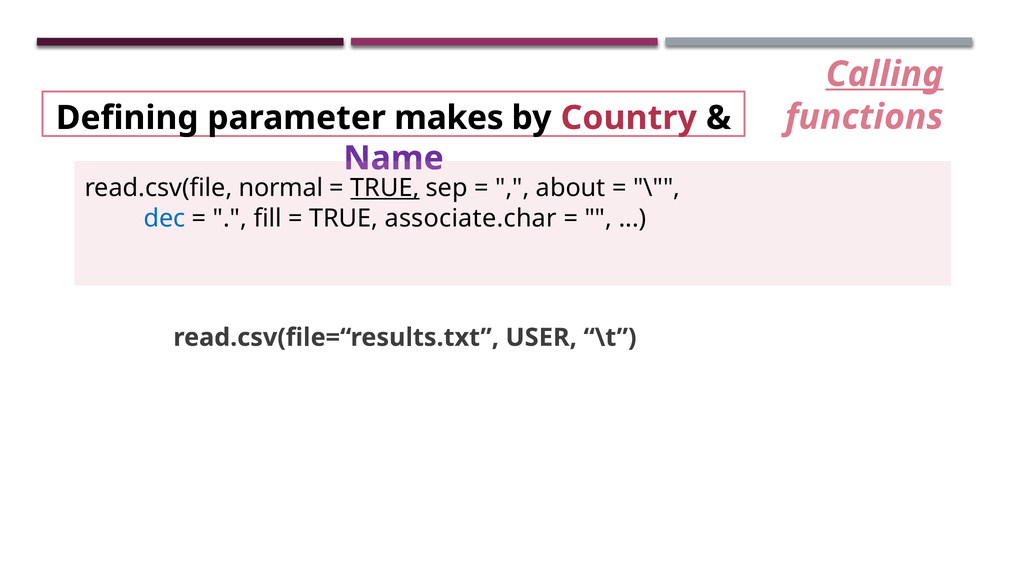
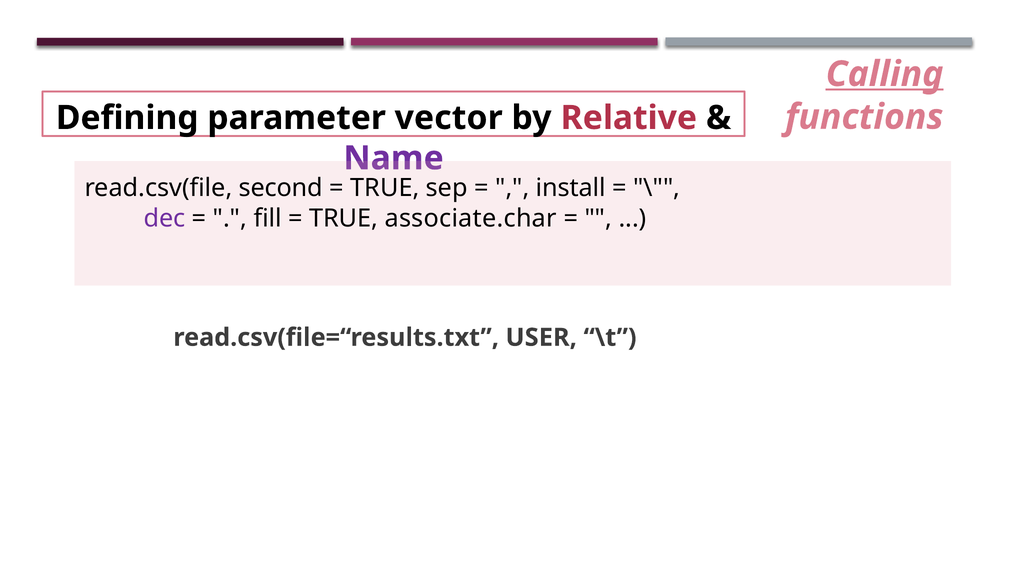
makes: makes -> vector
Country: Country -> Relative
normal: normal -> second
TRUE at (385, 188) underline: present -> none
about: about -> install
dec colour: blue -> purple
